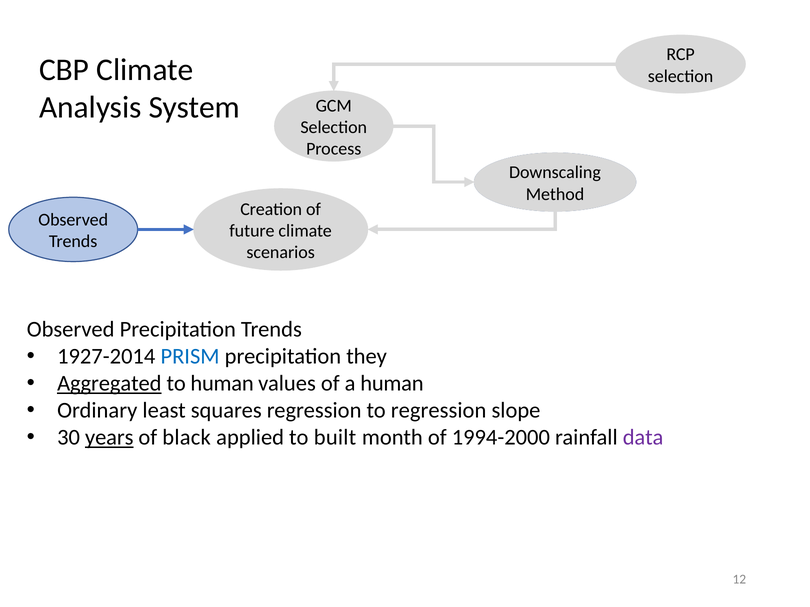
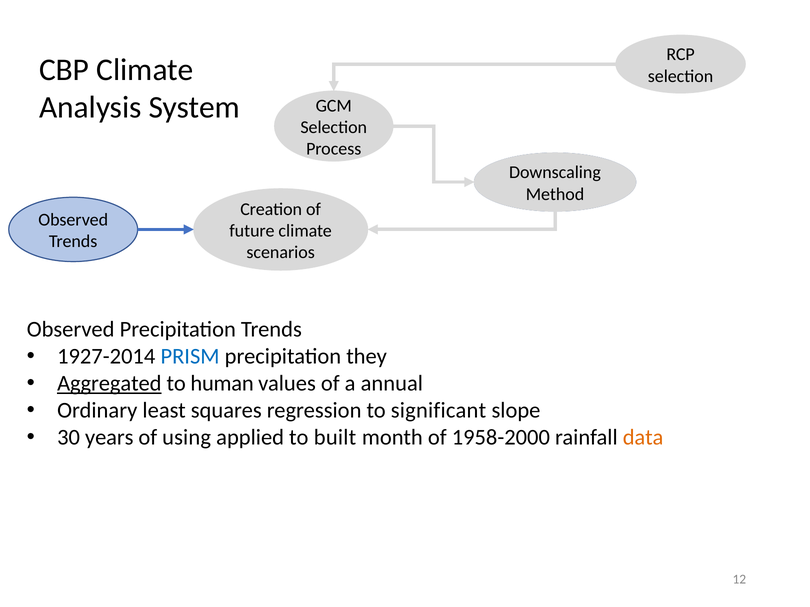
a human: human -> annual
to regression: regression -> significant
years underline: present -> none
black: black -> using
1994-2000: 1994-2000 -> 1958-2000
data colour: purple -> orange
